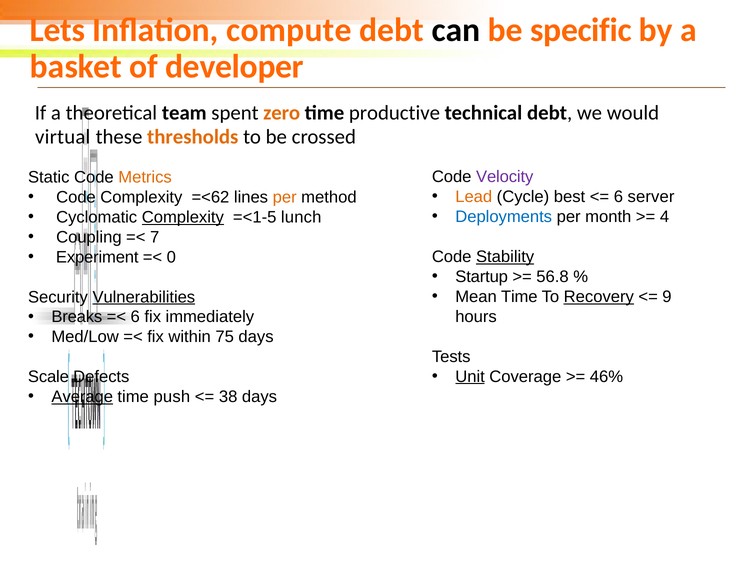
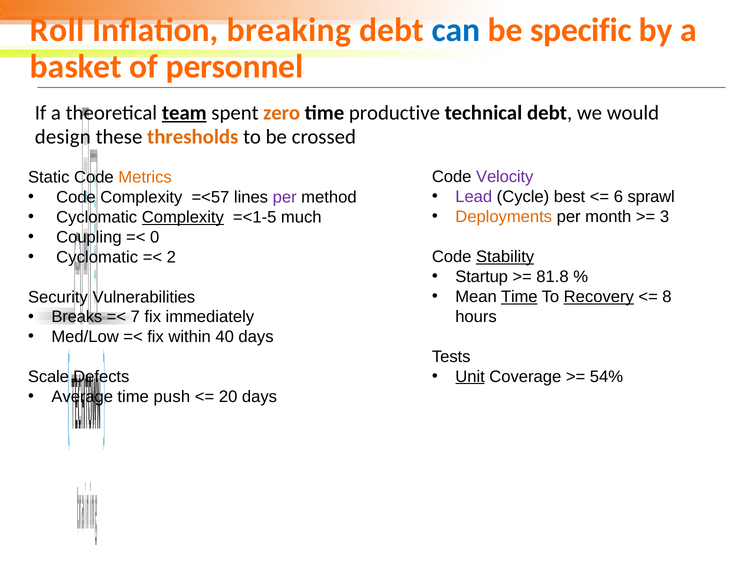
Lets: Lets -> Roll
compute: compute -> breaking
can colour: black -> blue
developer: developer -> personnel
team underline: none -> present
virtual: virtual -> design
Lead colour: orange -> purple
server: server -> sprawl
=<62: =<62 -> =<57
per at (285, 197) colour: orange -> purple
Deployments colour: blue -> orange
4: 4 -> 3
lunch: lunch -> much
7: 7 -> 0
Experiment at (97, 257): Experiment -> Cyclomatic
0: 0 -> 2
56.8: 56.8 -> 81.8
Time at (519, 297) underline: none -> present
9: 9 -> 8
Vulnerabilities underline: present -> none
6 at (135, 317): 6 -> 7
75: 75 -> 40
46%: 46% -> 54%
Average underline: present -> none
38: 38 -> 20
